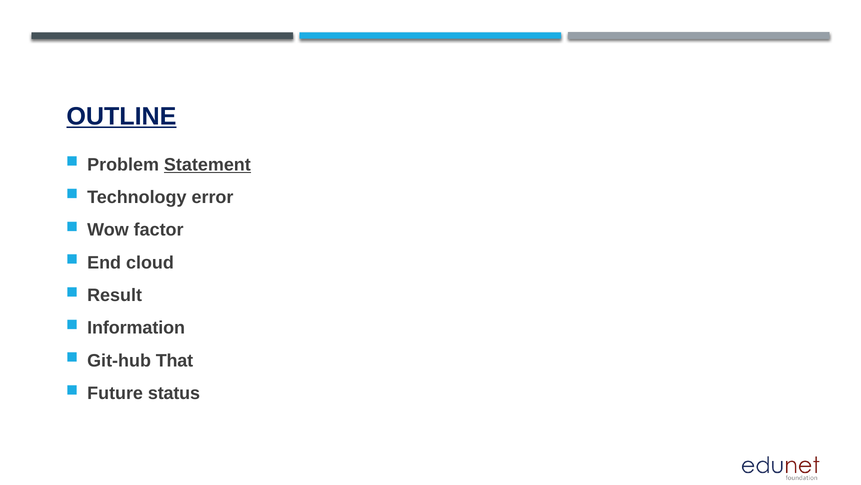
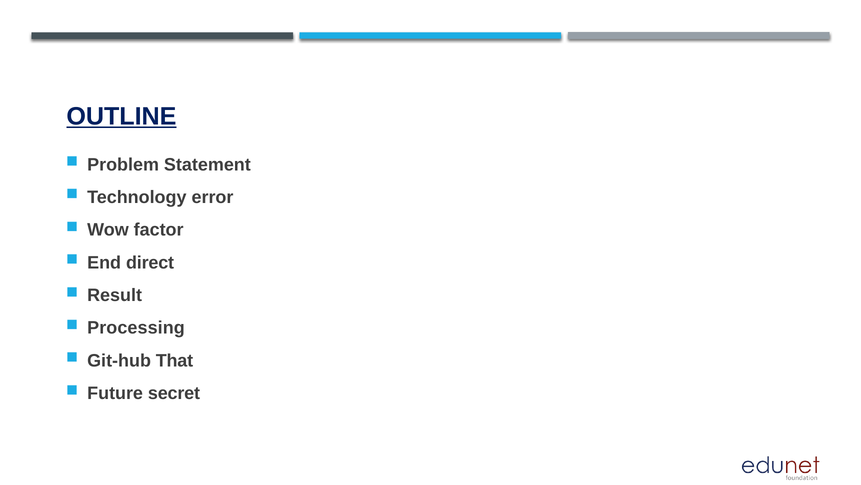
Statement underline: present -> none
cloud: cloud -> direct
Information: Information -> Processing
status: status -> secret
